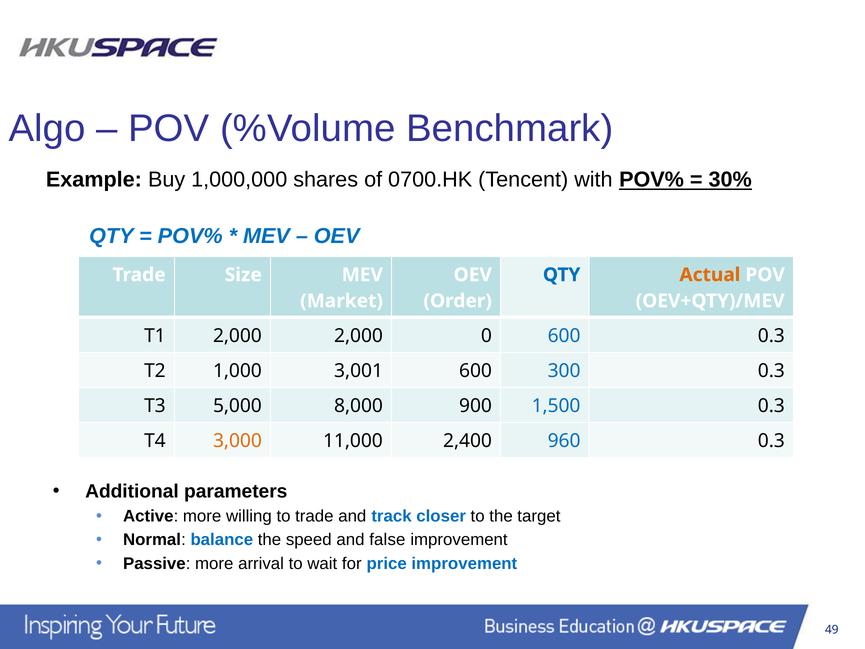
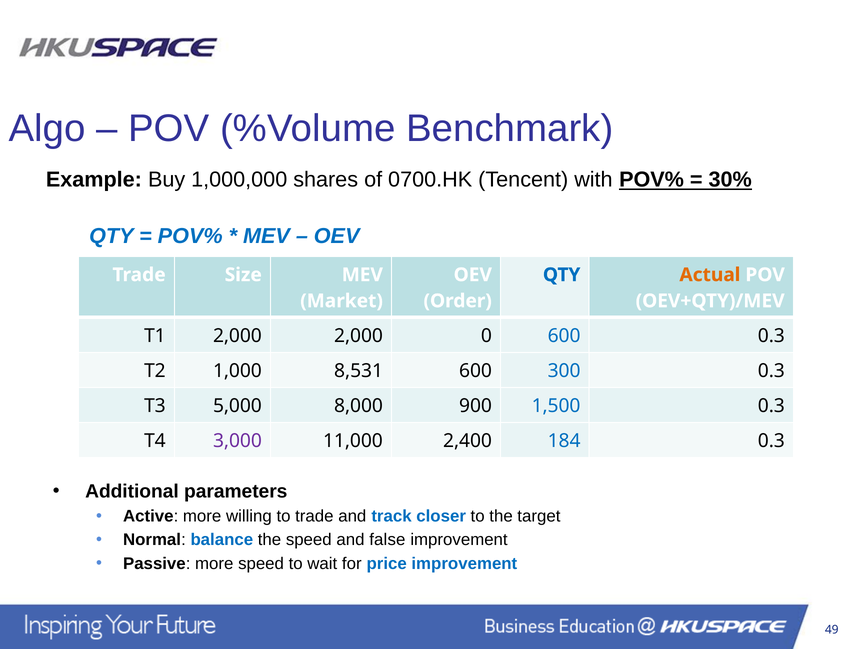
3,001: 3,001 -> 8,531
3,000 colour: orange -> purple
960: 960 -> 184
more arrival: arrival -> speed
